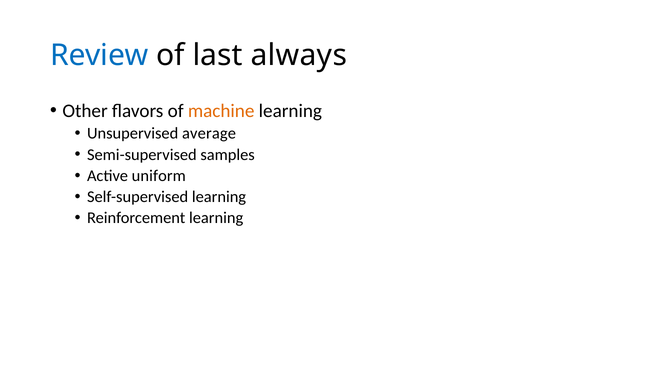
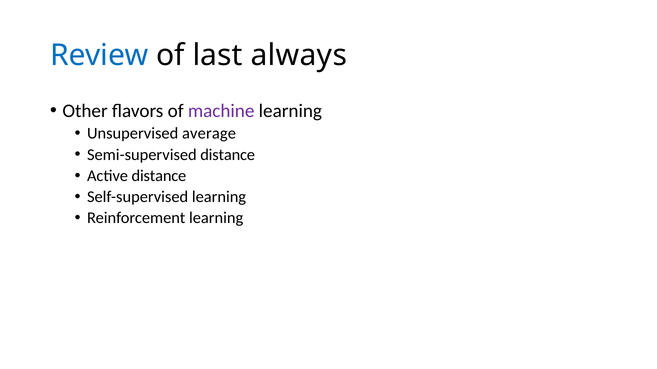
machine colour: orange -> purple
Semi-supervised samples: samples -> distance
Active uniform: uniform -> distance
